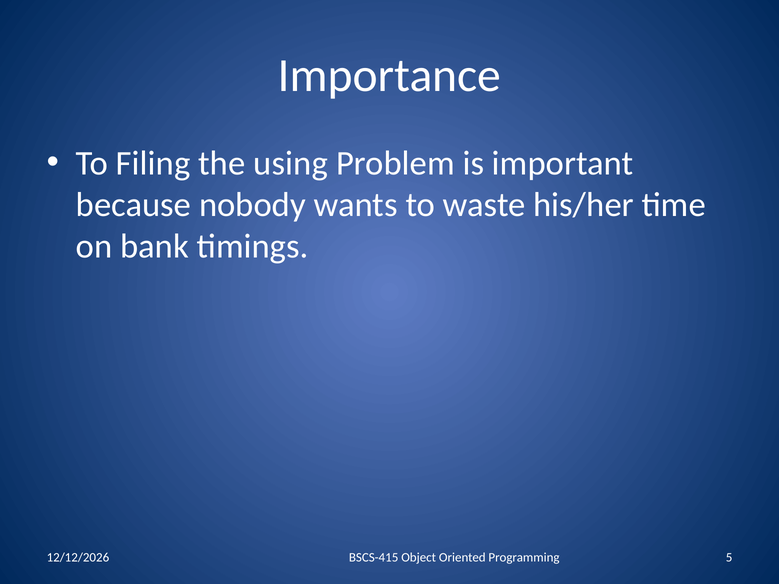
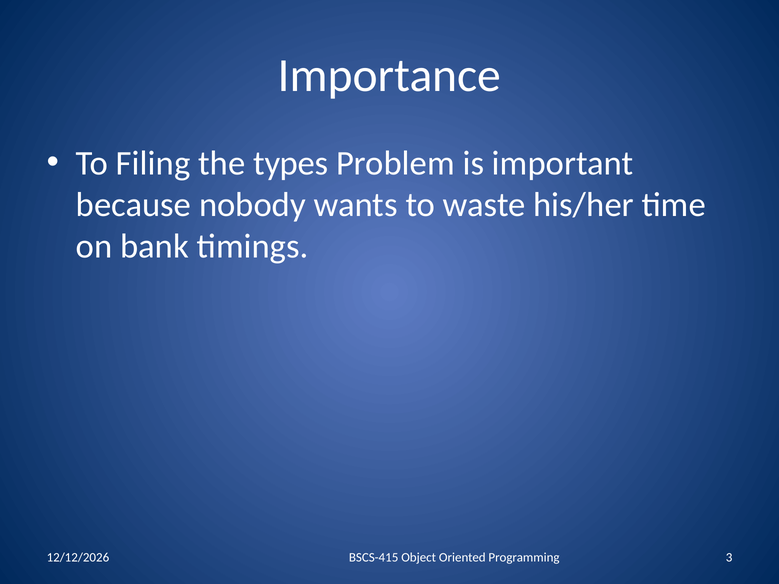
using: using -> types
5: 5 -> 3
